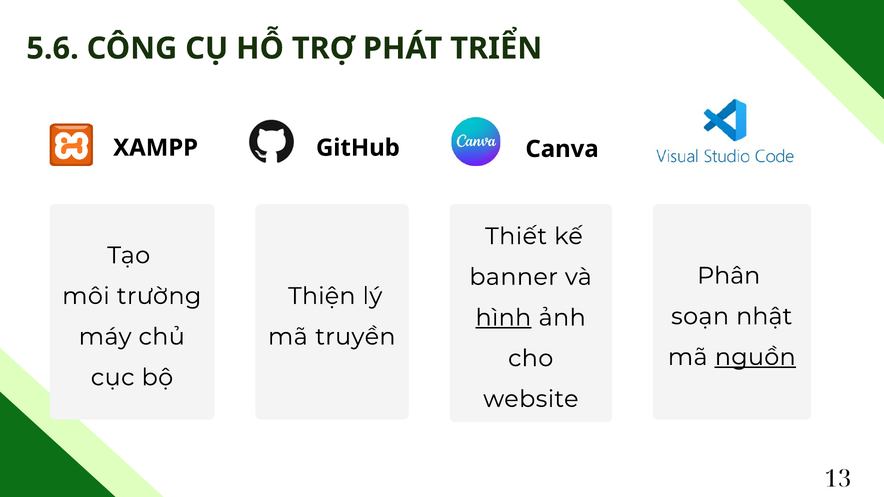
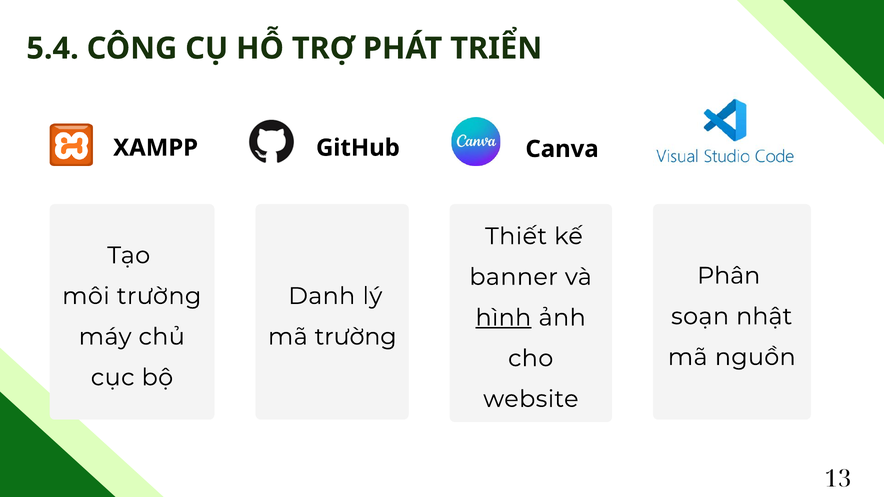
5.6: 5.6 -> 5.4
Thiện: Thiện -> Danh
mã truyền: truyền -> trường
nguồn underline: present -> none
